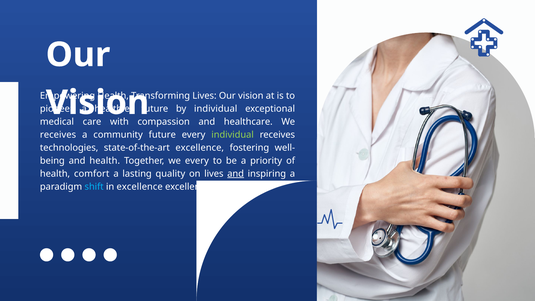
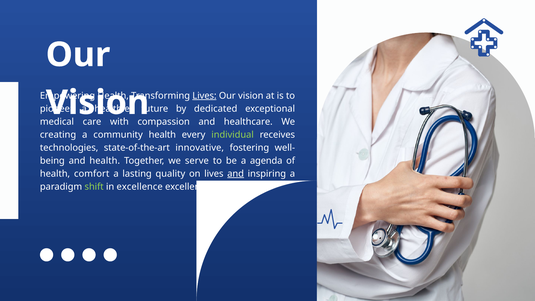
Lives at (204, 96) underline: none -> present
by individual: individual -> dedicated
receives at (58, 135): receives -> creating
community future: future -> health
state-of-the-art excellence: excellence -> innovative
we every: every -> serve
priority: priority -> agenda
shift colour: light blue -> light green
